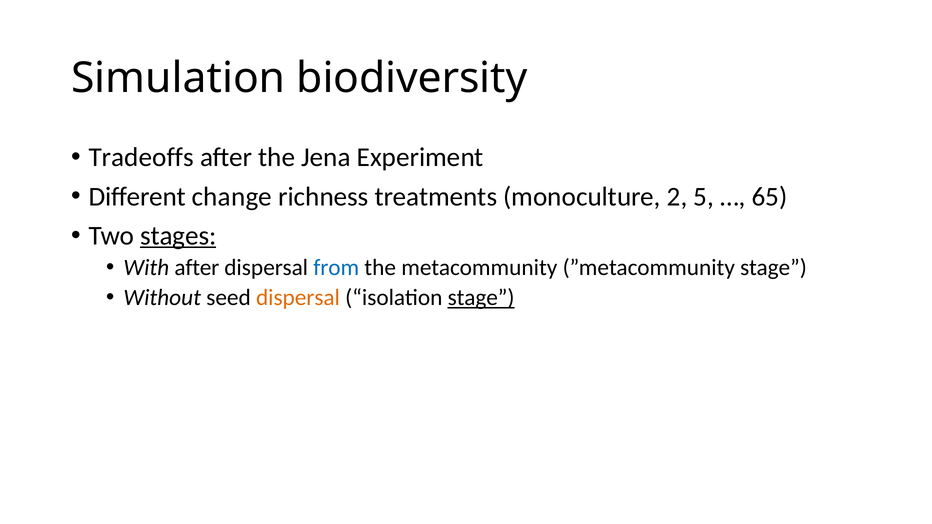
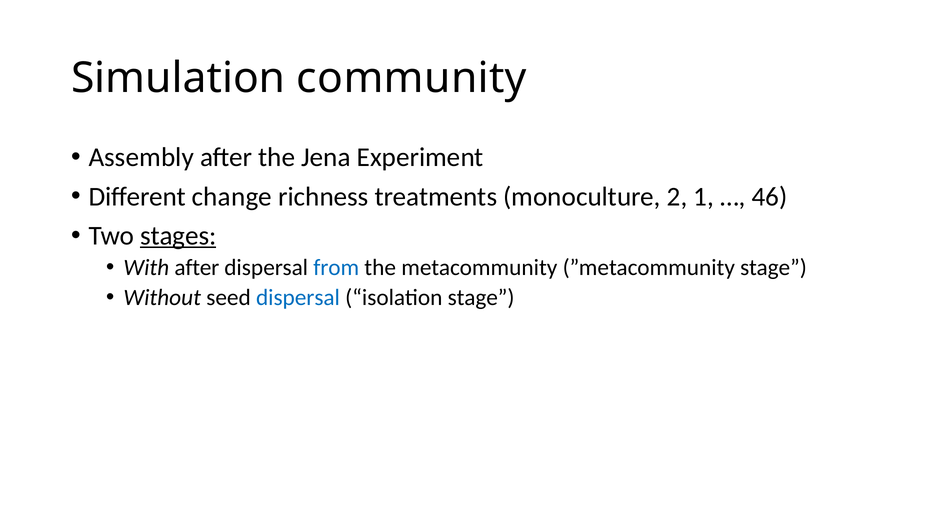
biodiversity: biodiversity -> community
Tradeoffs: Tradeoffs -> Assembly
5: 5 -> 1
65: 65 -> 46
dispersal at (298, 298) colour: orange -> blue
stage at (481, 298) underline: present -> none
